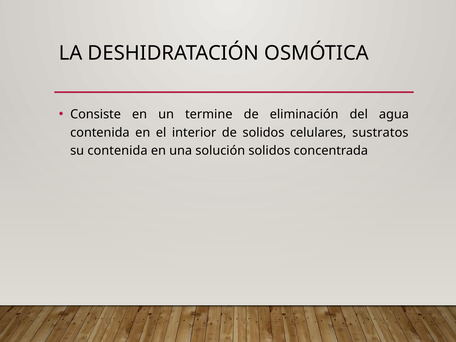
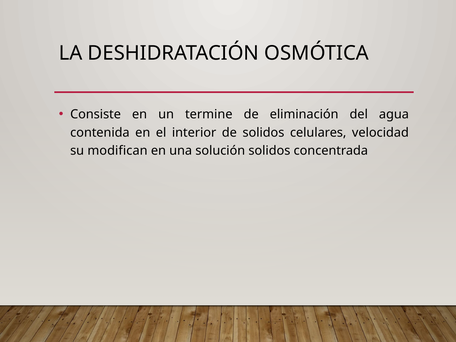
sustratos: sustratos -> velocidad
su contenida: contenida -> modifican
